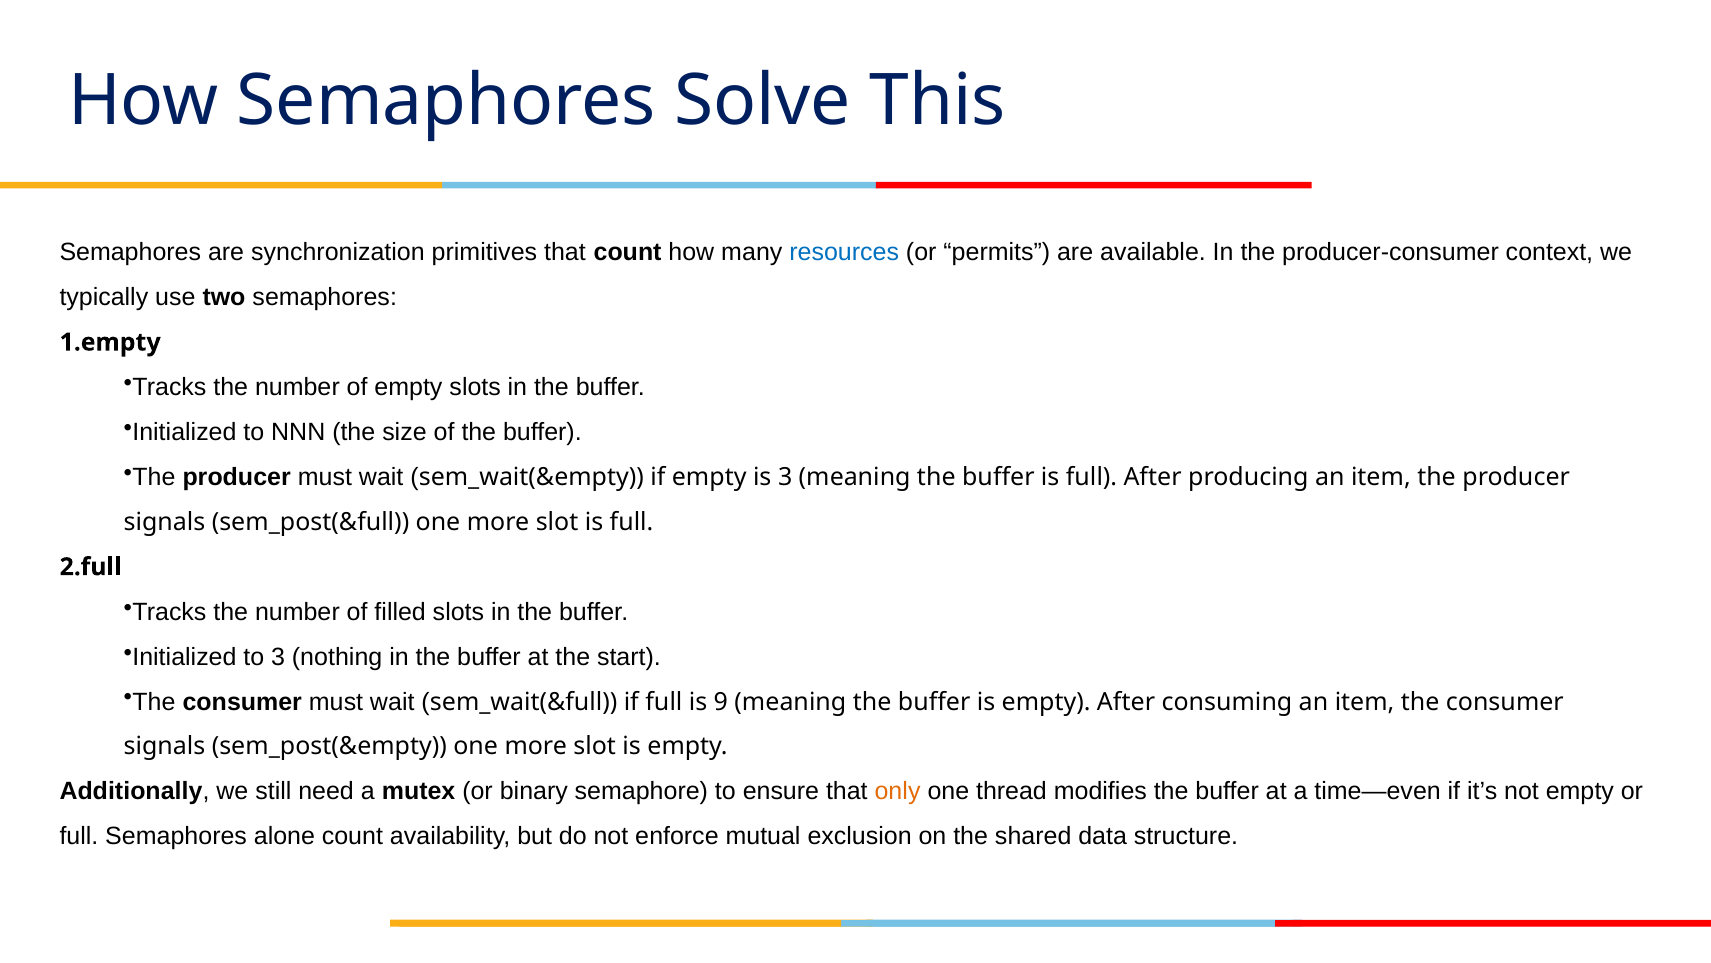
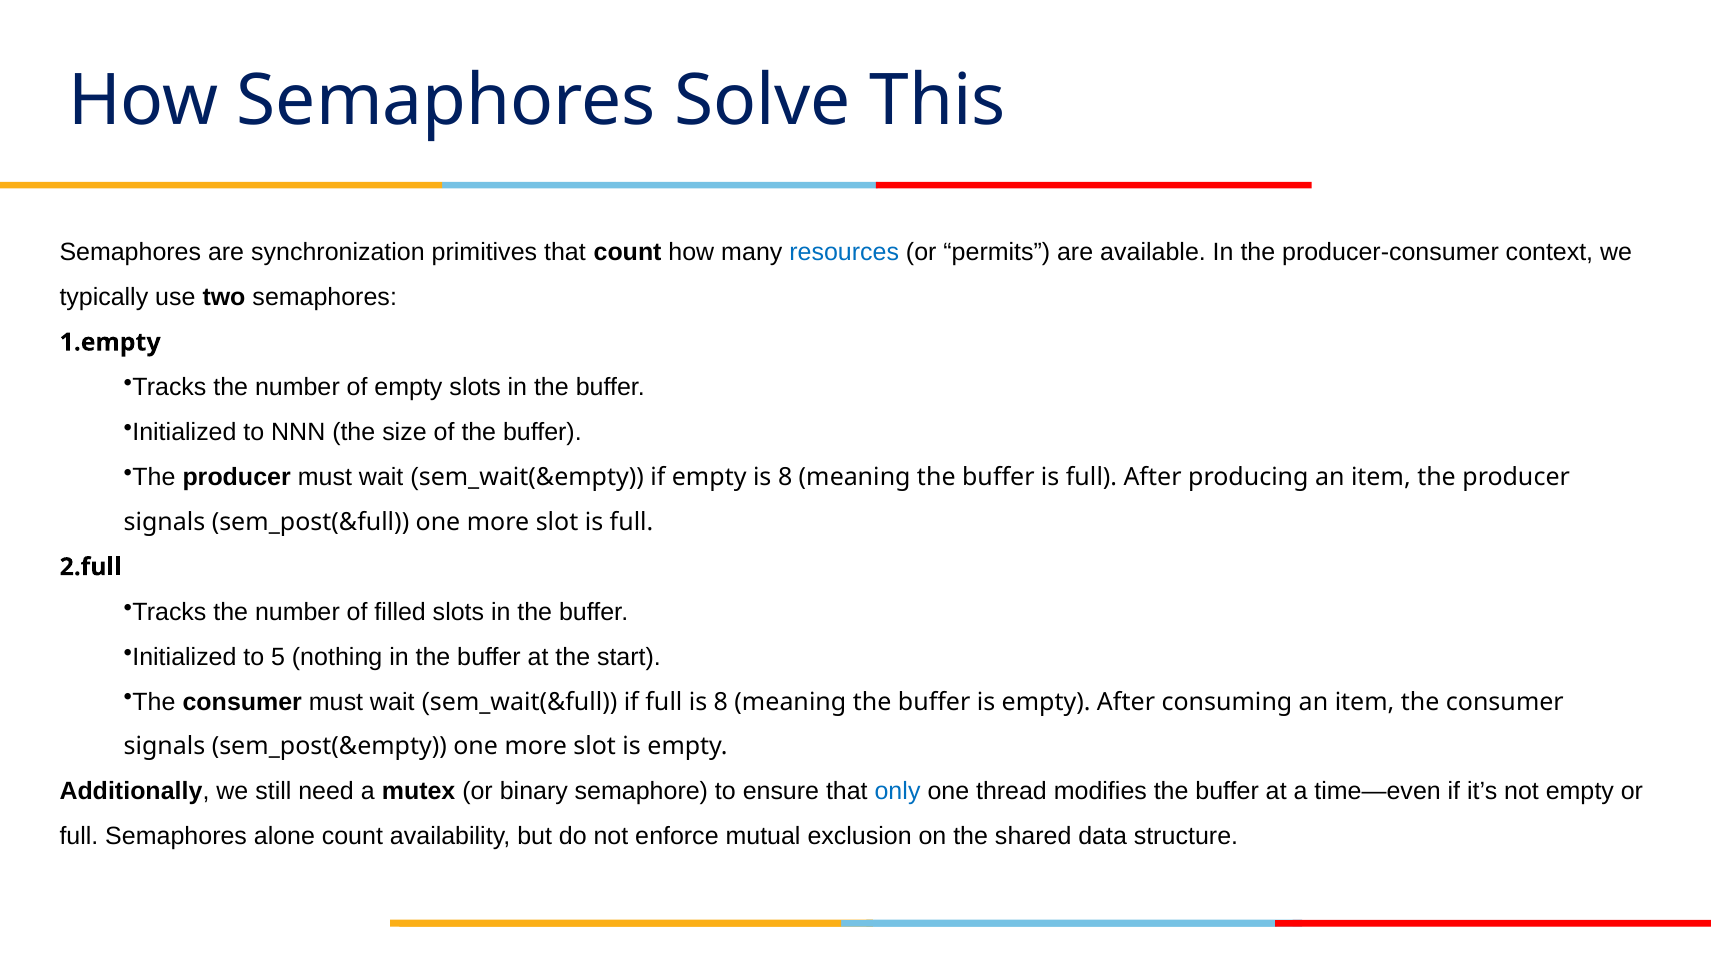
empty is 3: 3 -> 8
to 3: 3 -> 5
full is 9: 9 -> 8
only colour: orange -> blue
